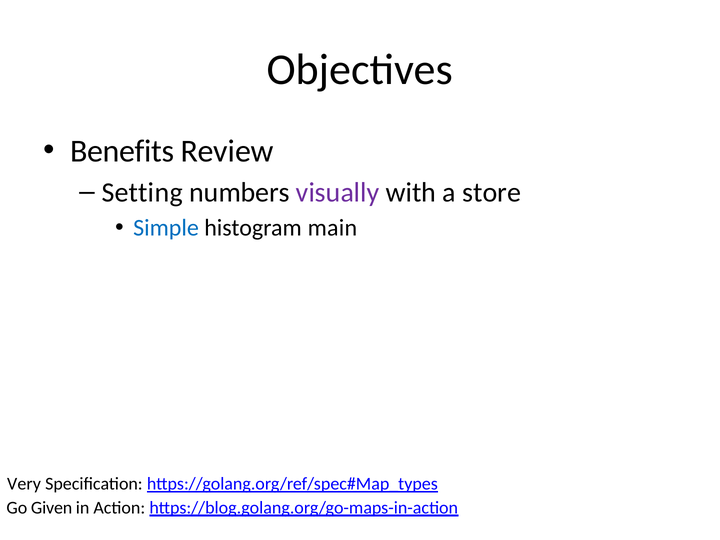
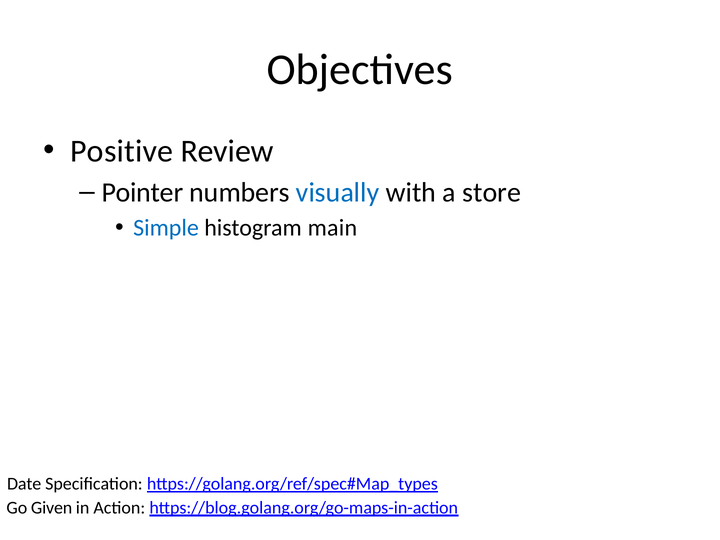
Benefits: Benefits -> Positive
Setting: Setting -> Pointer
visually colour: purple -> blue
Very: Very -> Date
